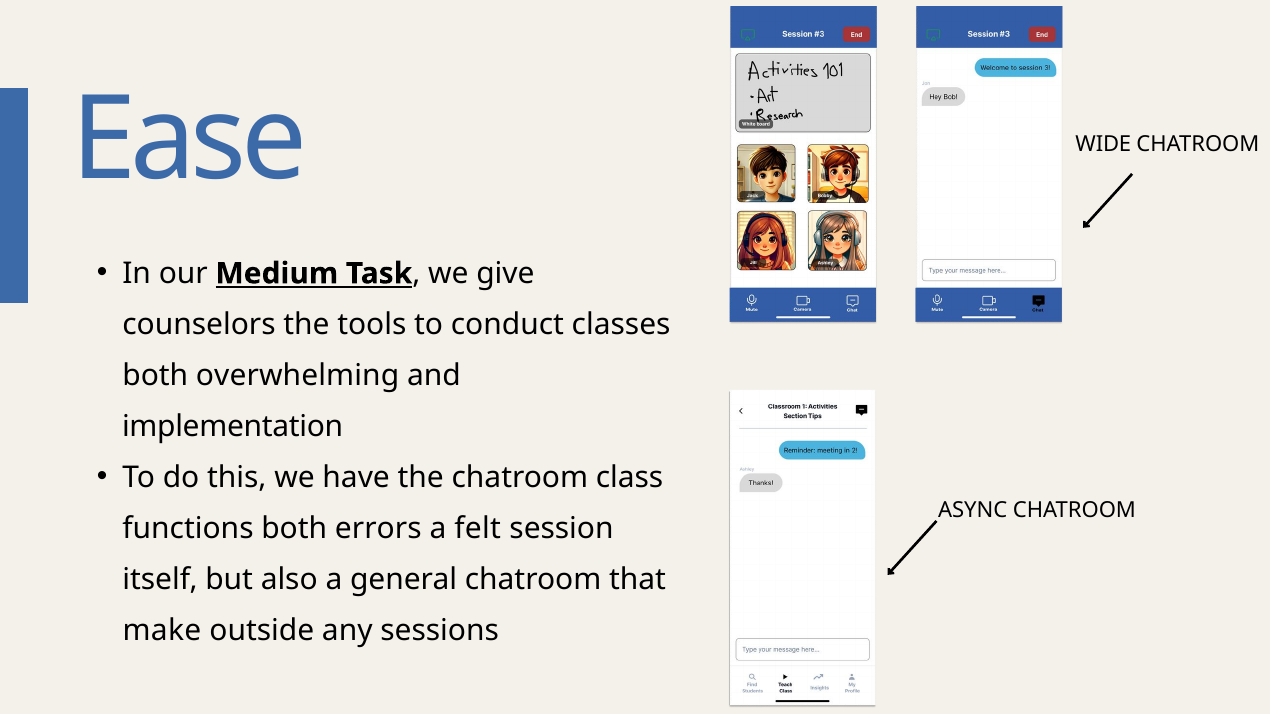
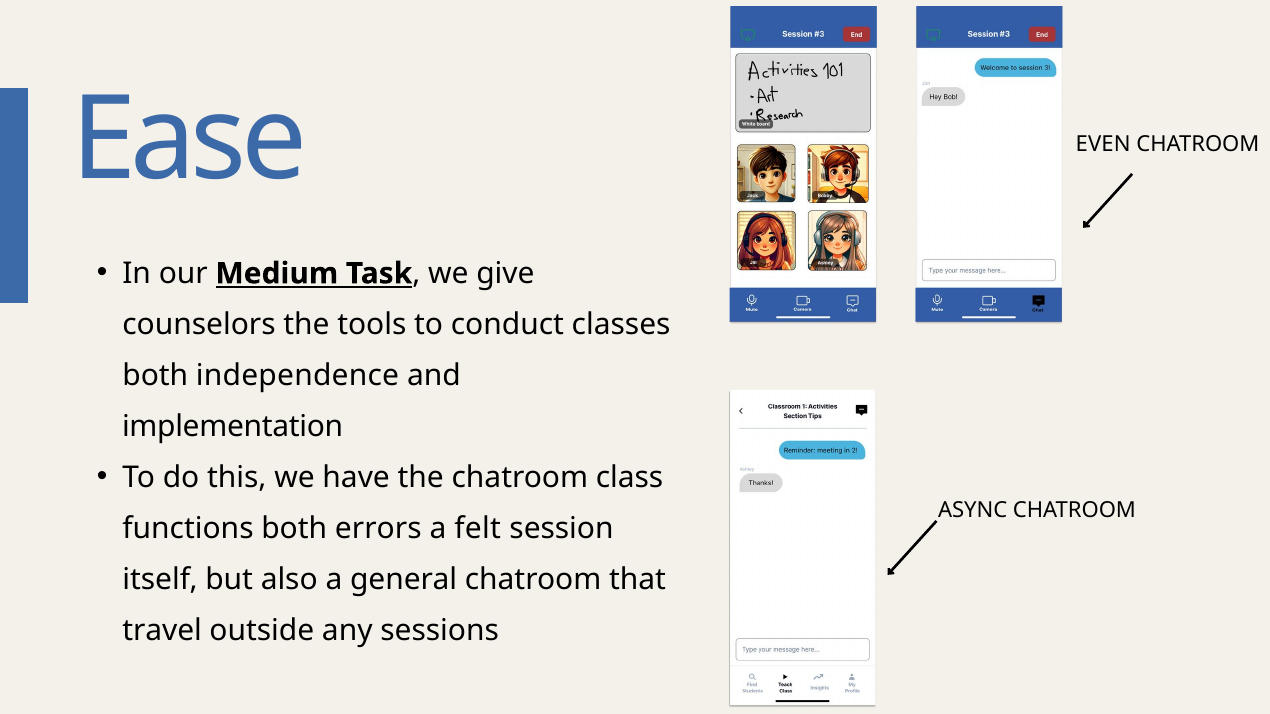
WIDE: WIDE -> EVEN
overwhelming: overwhelming -> independence
make: make -> travel
